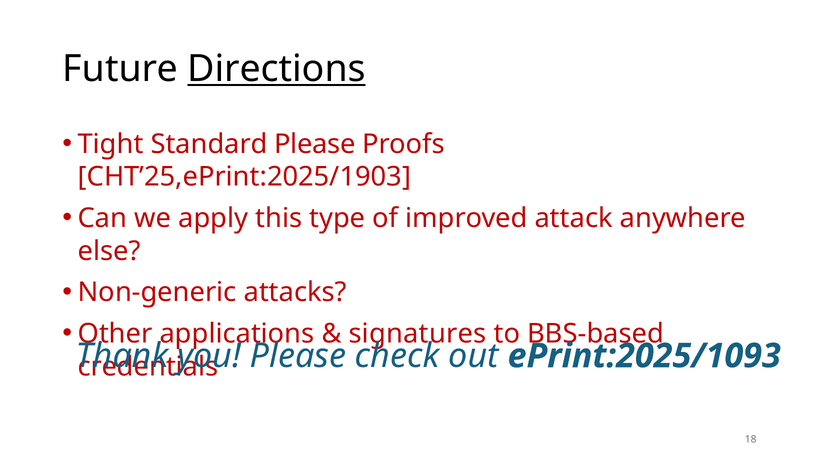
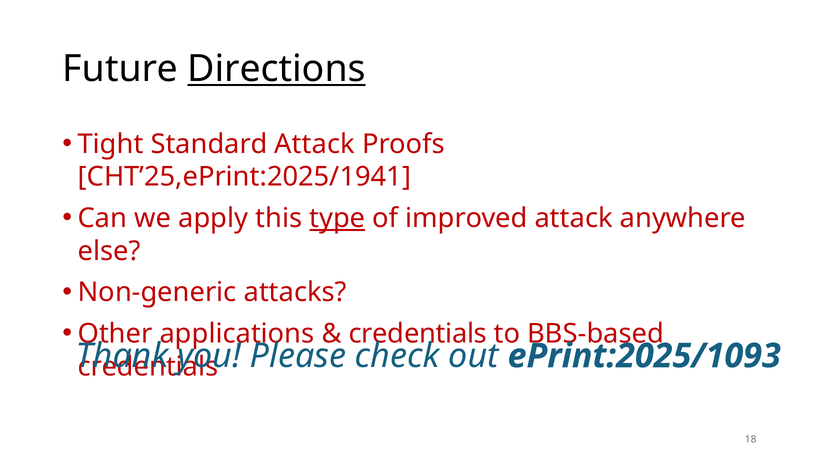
Standard Please: Please -> Attack
CHT’25,ePrint:2025/1903: CHT’25,ePrint:2025/1903 -> CHT’25,ePrint:2025/1941
type underline: none -> present
signatures at (417, 334): signatures -> credentials
